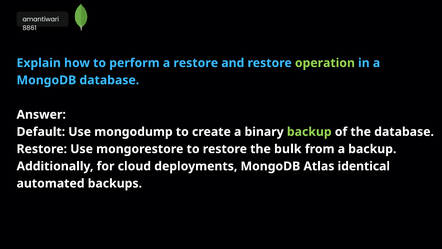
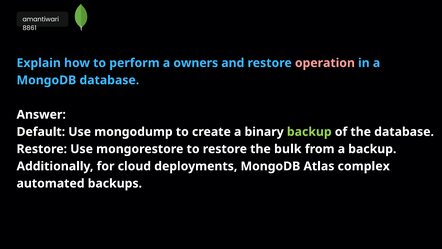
a restore: restore -> owners
operation colour: light green -> pink
identical: identical -> complex
